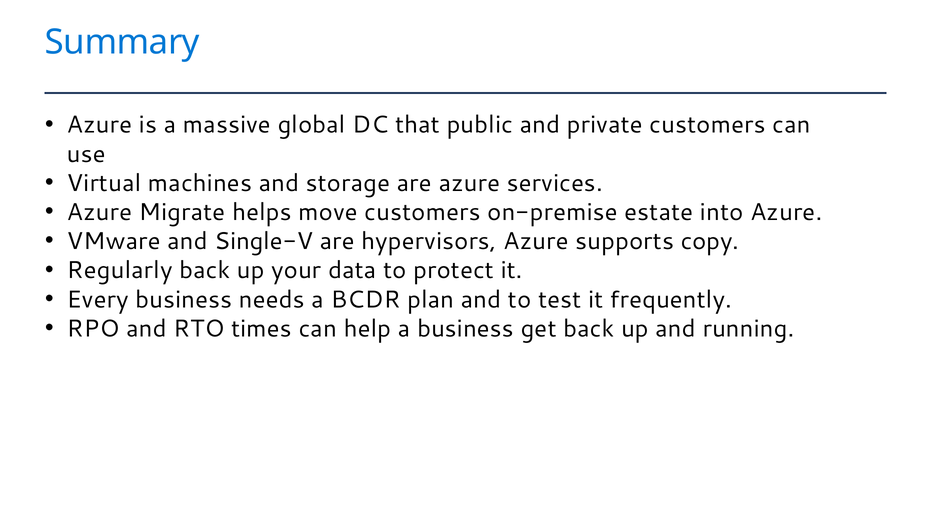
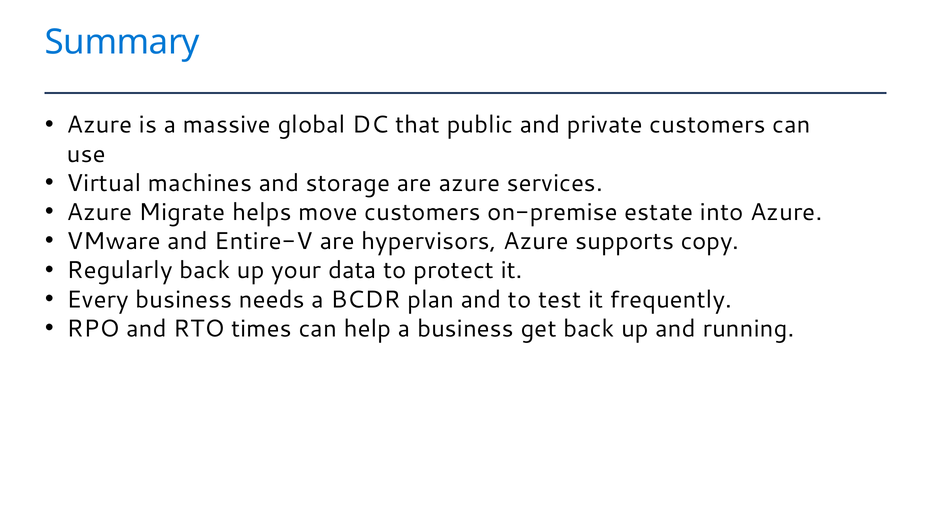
Single-V: Single-V -> Entire-V
